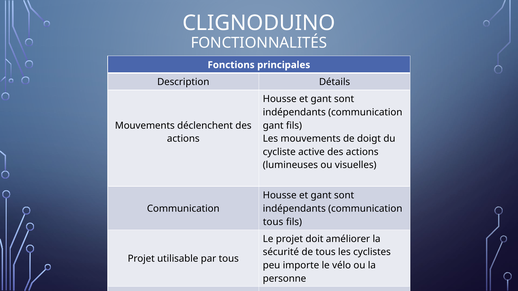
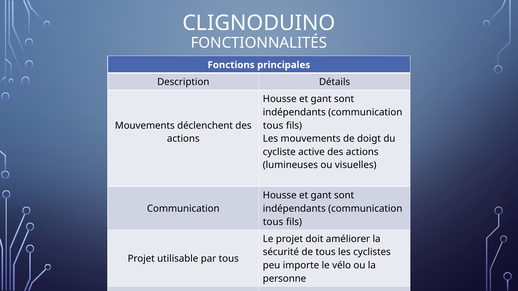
gant at (273, 126): gant -> tous
